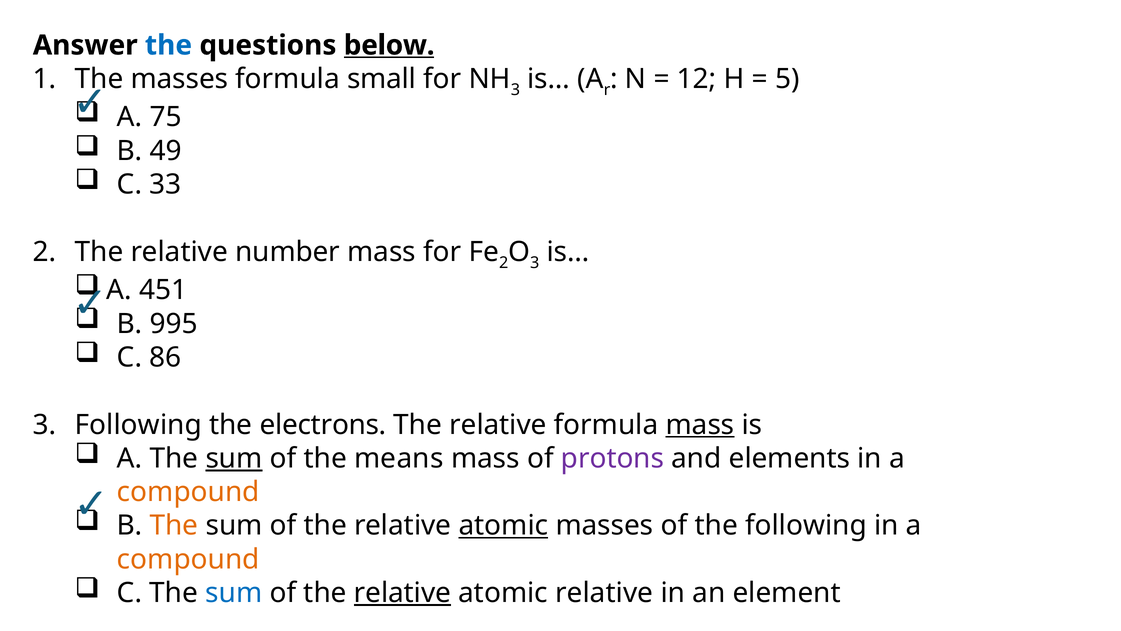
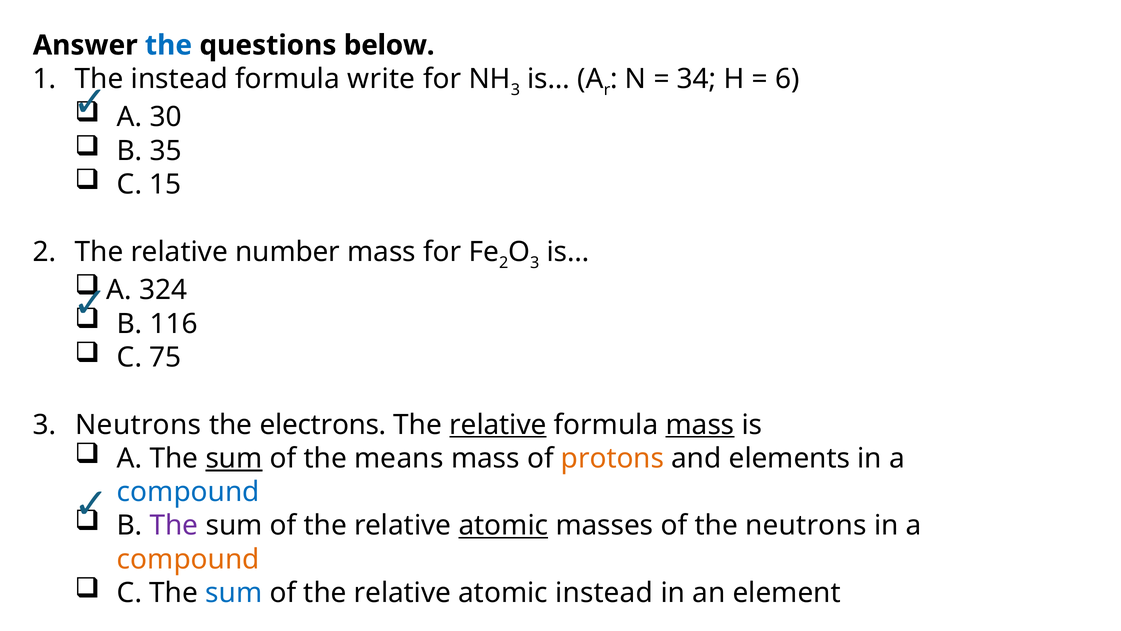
below underline: present -> none
masses at (179, 79): masses -> instead
small: small -> write
12: 12 -> 34
5: 5 -> 6
75: 75 -> 30
49: 49 -> 35
33: 33 -> 15
451: 451 -> 324
995: 995 -> 116
86: 86 -> 75
Following at (138, 424): Following -> Neutrons
relative at (498, 424) underline: none -> present
protons colour: purple -> orange
compound at (188, 492) colour: orange -> blue
The at (174, 525) colour: orange -> purple
the following: following -> neutrons
relative at (402, 593) underline: present -> none
atomic relative: relative -> instead
